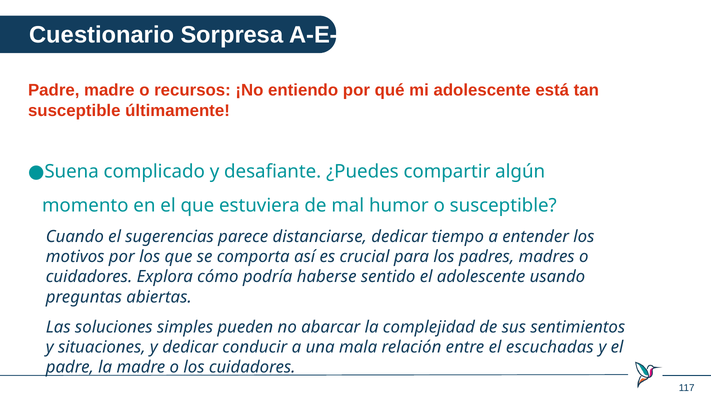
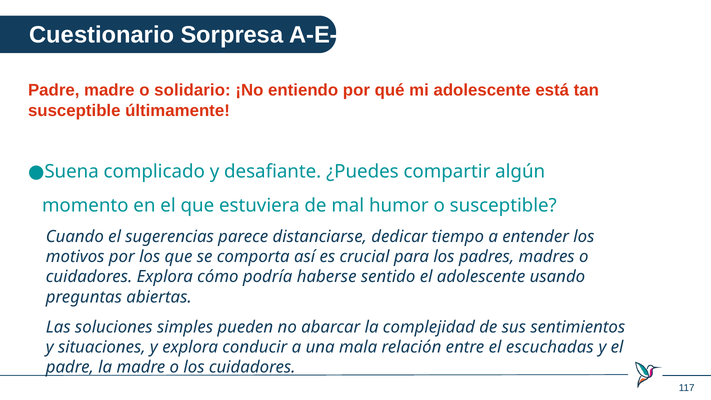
recursos: recursos -> solidario
y dedicar: dedicar -> explora
